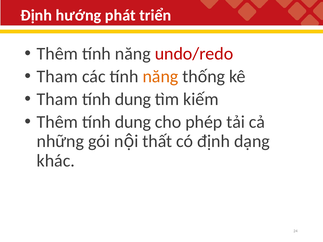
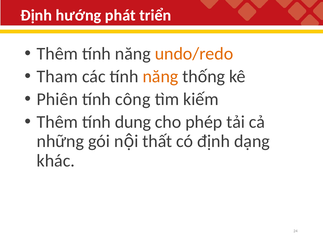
undo/redo colour: red -> orange
Tham at (57, 99): Tham -> Phiên
dung at (133, 99): dung -> công
